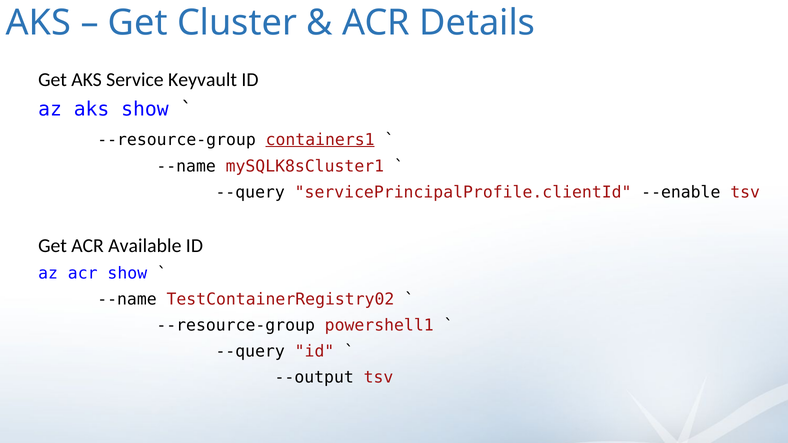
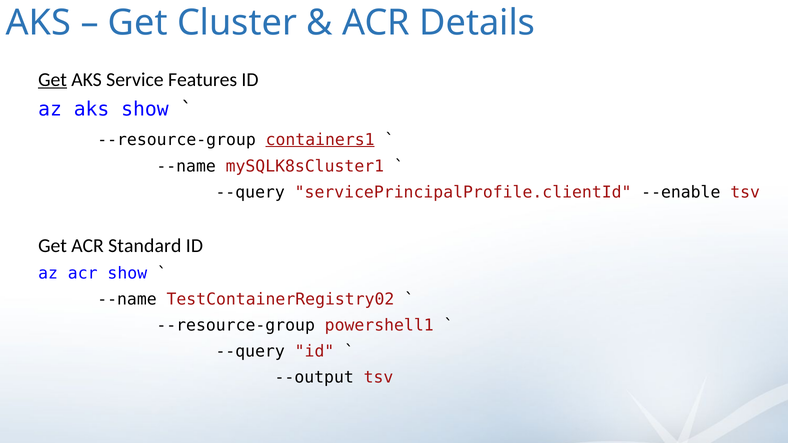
Get at (53, 80) underline: none -> present
Keyvault: Keyvault -> Features
Available: Available -> Standard
